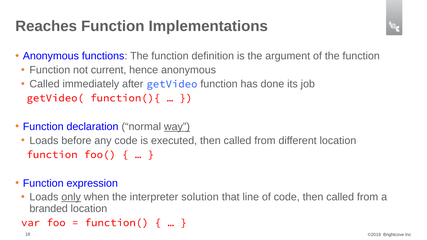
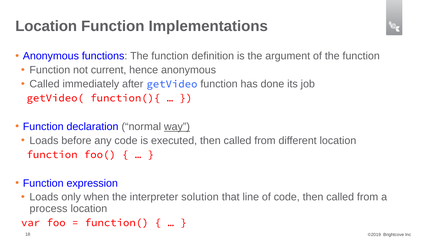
Reaches at (46, 26): Reaches -> Location
only underline: present -> none
branded: branded -> process
